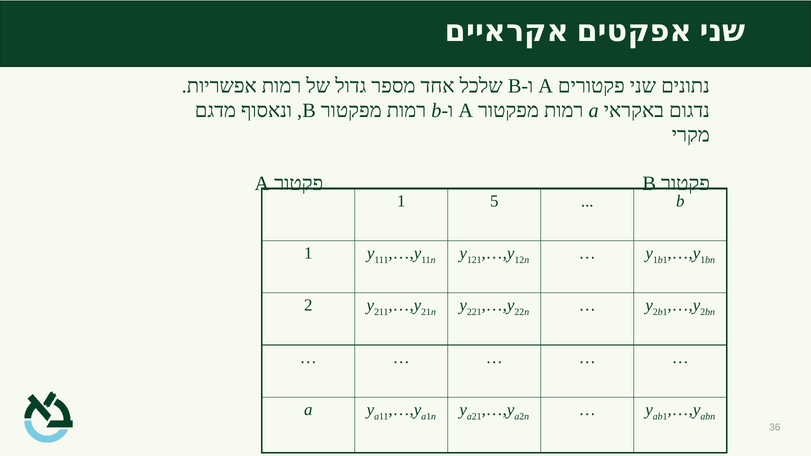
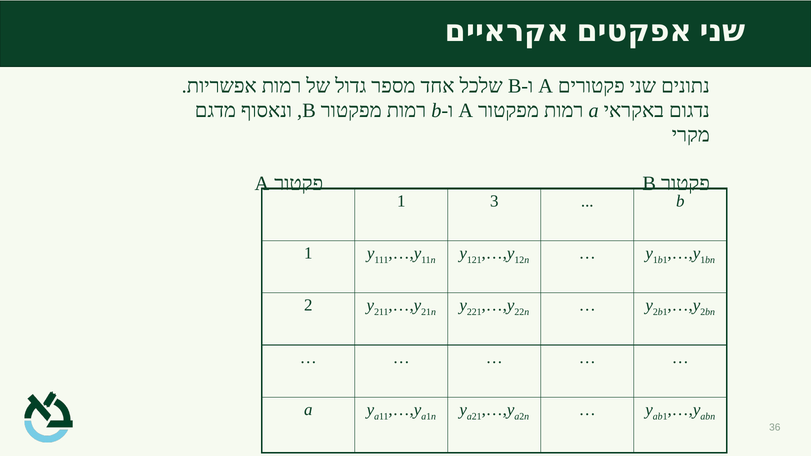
5: 5 -> 3
